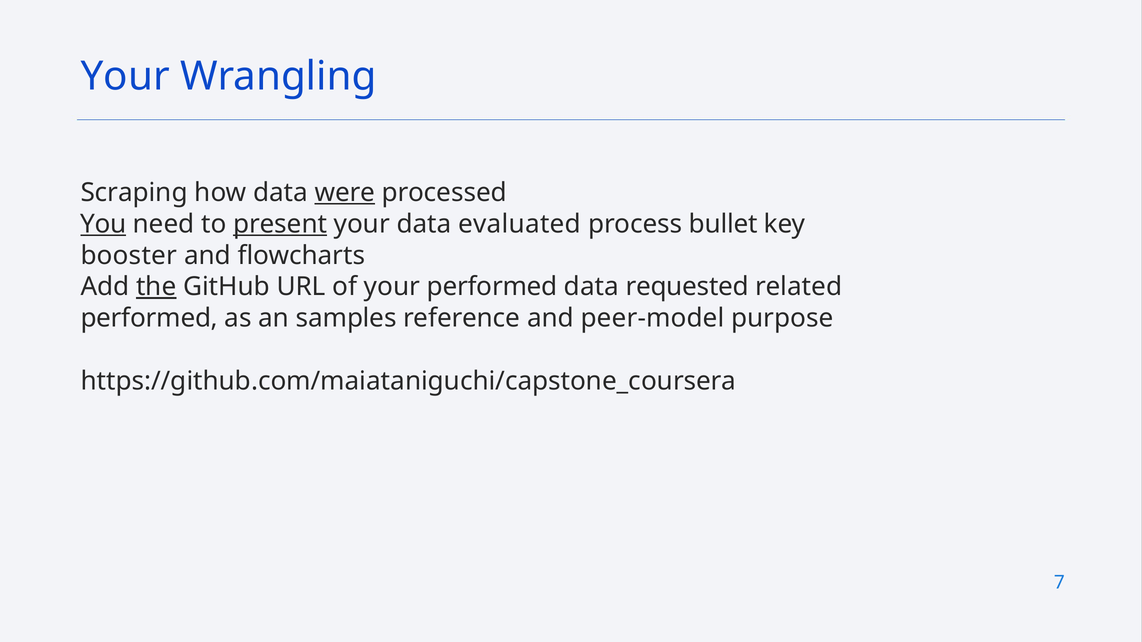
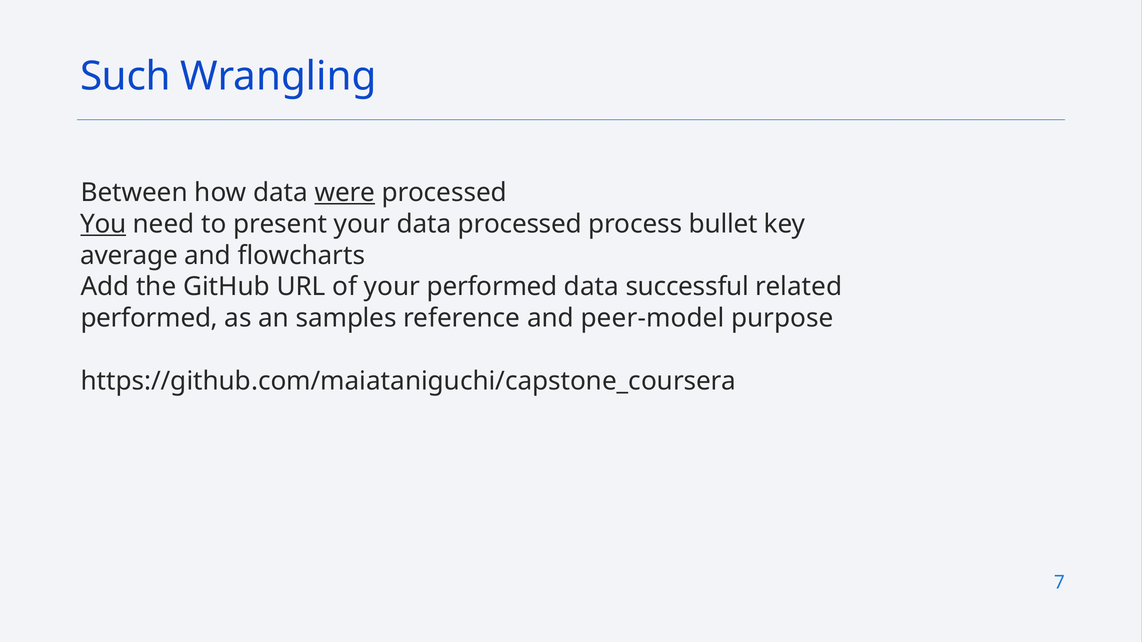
Your at (125, 76): Your -> Such
Scraping: Scraping -> Between
present underline: present -> none
data evaluated: evaluated -> processed
booster: booster -> average
the underline: present -> none
requested: requested -> successful
